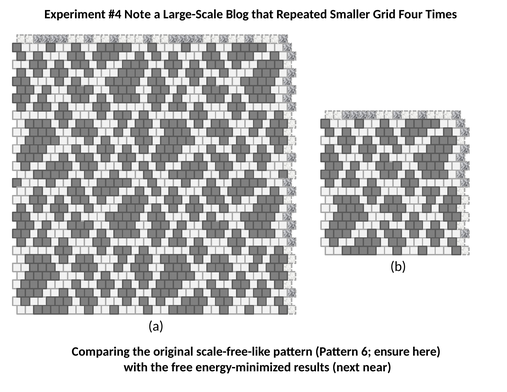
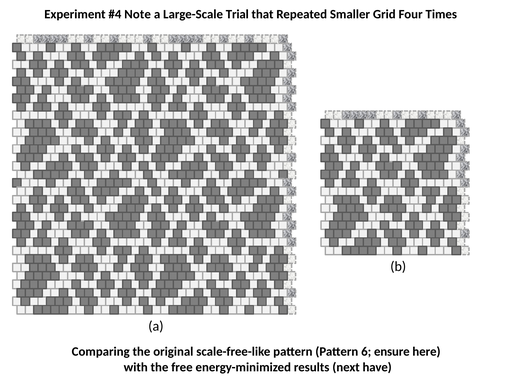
Blog: Blog -> Trial
near: near -> have
